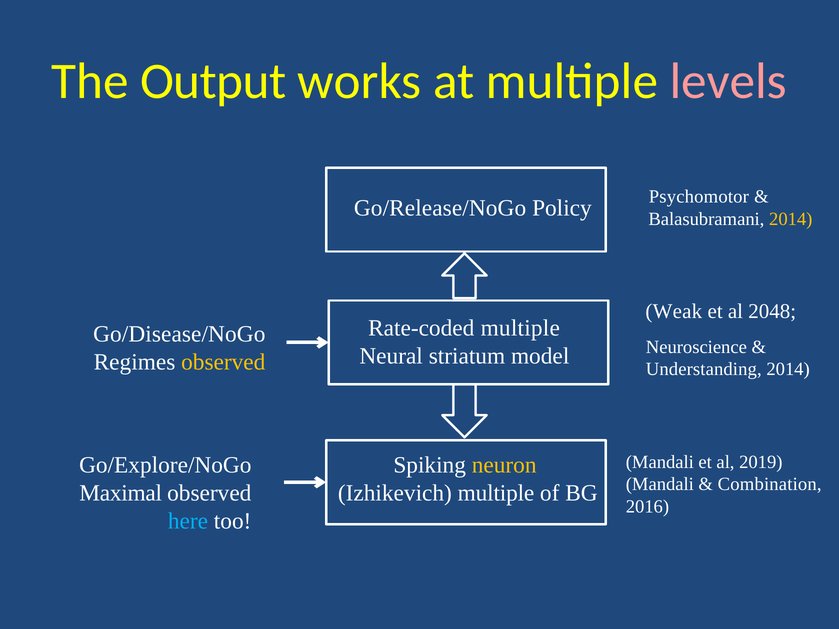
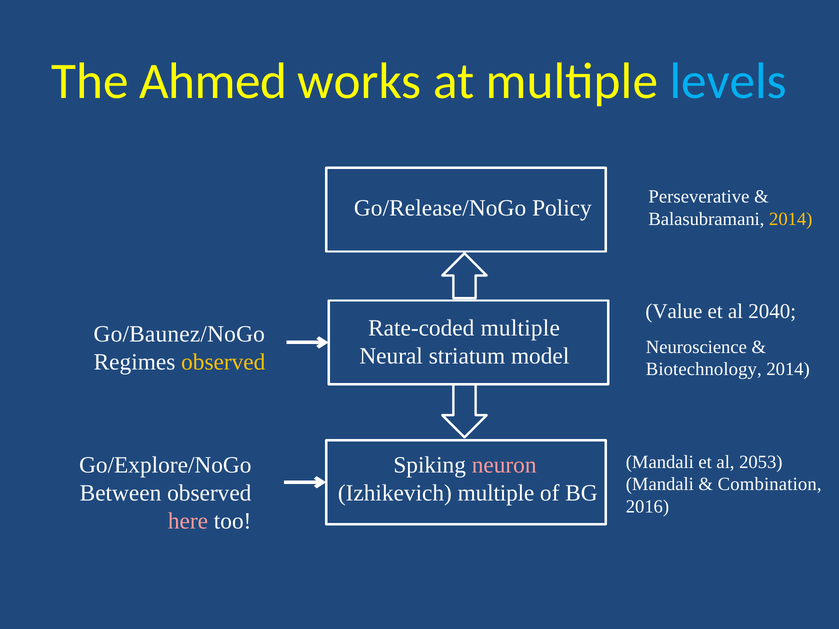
Output: Output -> Ahmed
levels colour: pink -> light blue
Psychomotor: Psychomotor -> Perseverative
Weak: Weak -> Value
2048: 2048 -> 2040
Go/Disease/NoGo: Go/Disease/NoGo -> Go/Baunez/NoGo
Understanding: Understanding -> Biotechnology
2019: 2019 -> 2053
neuron colour: yellow -> pink
Maximal: Maximal -> Between
here colour: light blue -> pink
